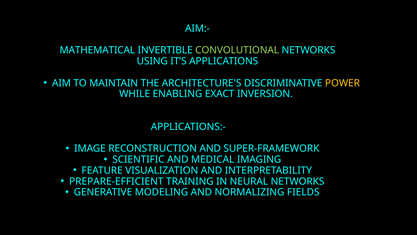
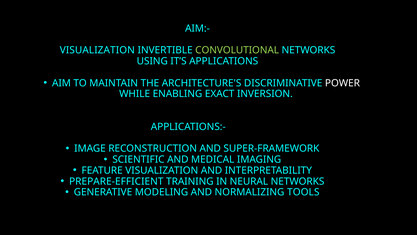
MATHEMATICAL at (97, 50): MATHEMATICAL -> VISUALIZATION
POWER colour: yellow -> white
FIELDS: FIELDS -> TOOLS
